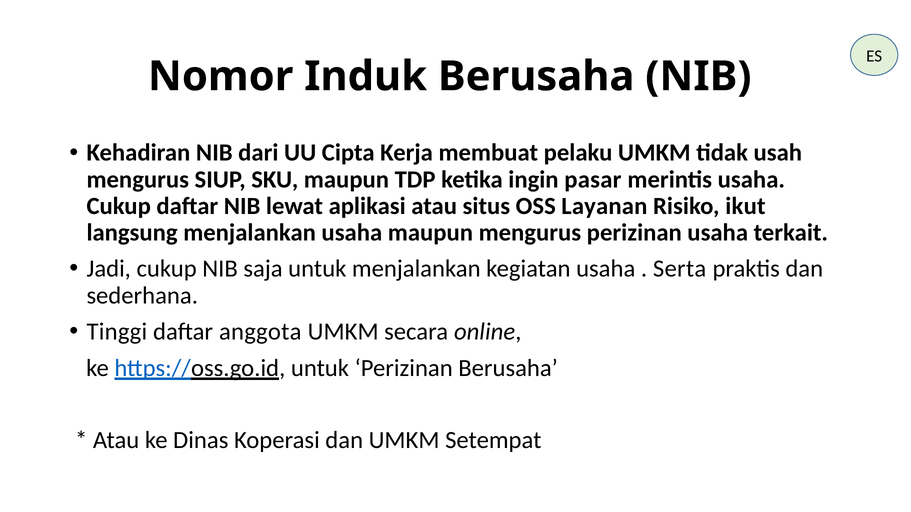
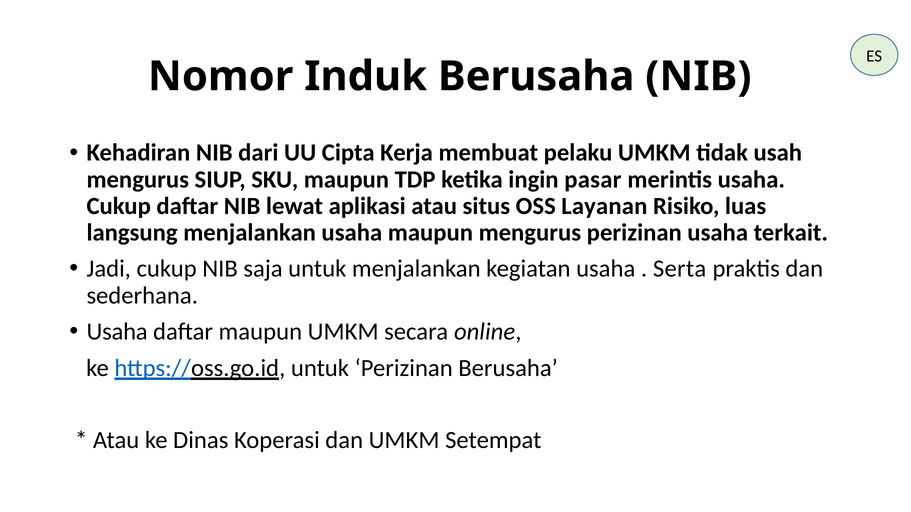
ikut: ikut -> luas
Tinggi at (117, 332): Tinggi -> Usaha
daftar anggota: anggota -> maupun
